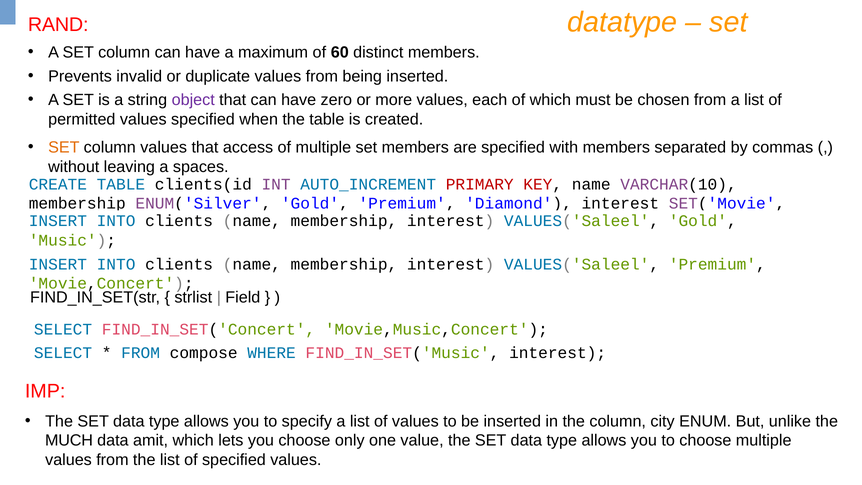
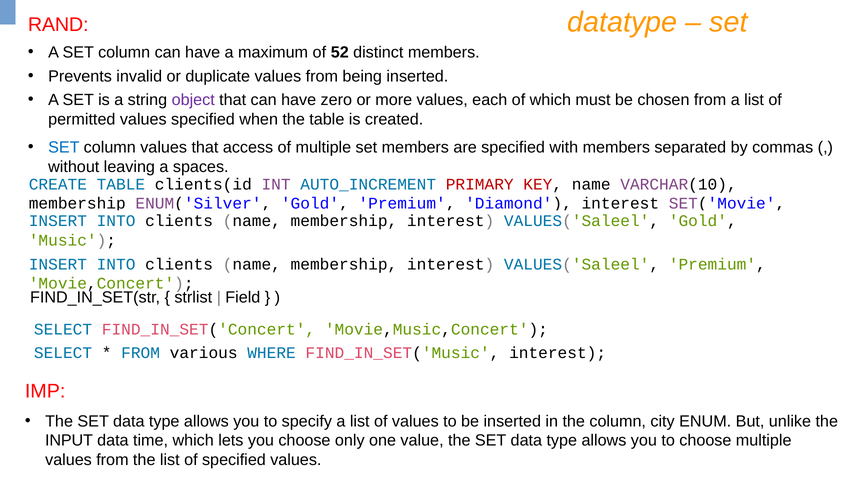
60: 60 -> 52
SET at (64, 147) colour: orange -> blue
compose: compose -> various
MUCH: MUCH -> INPUT
amit: amit -> time
